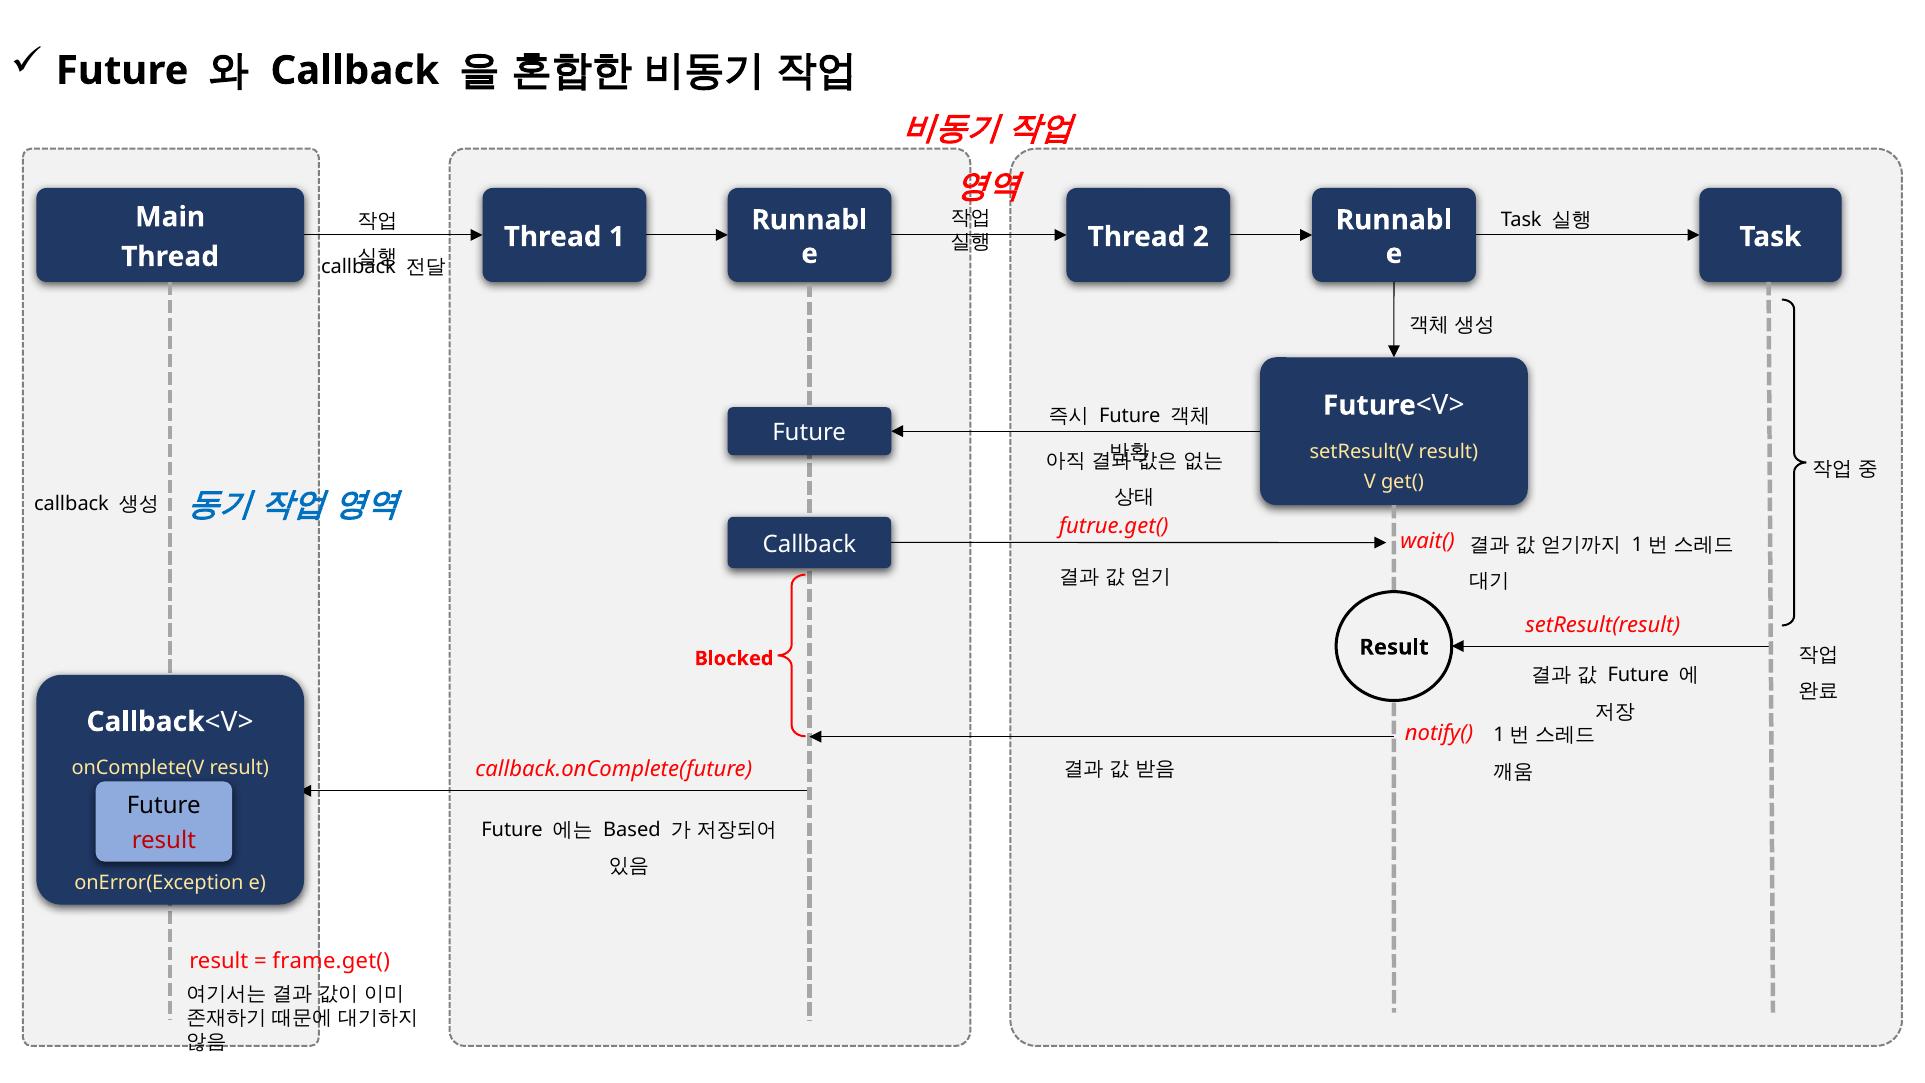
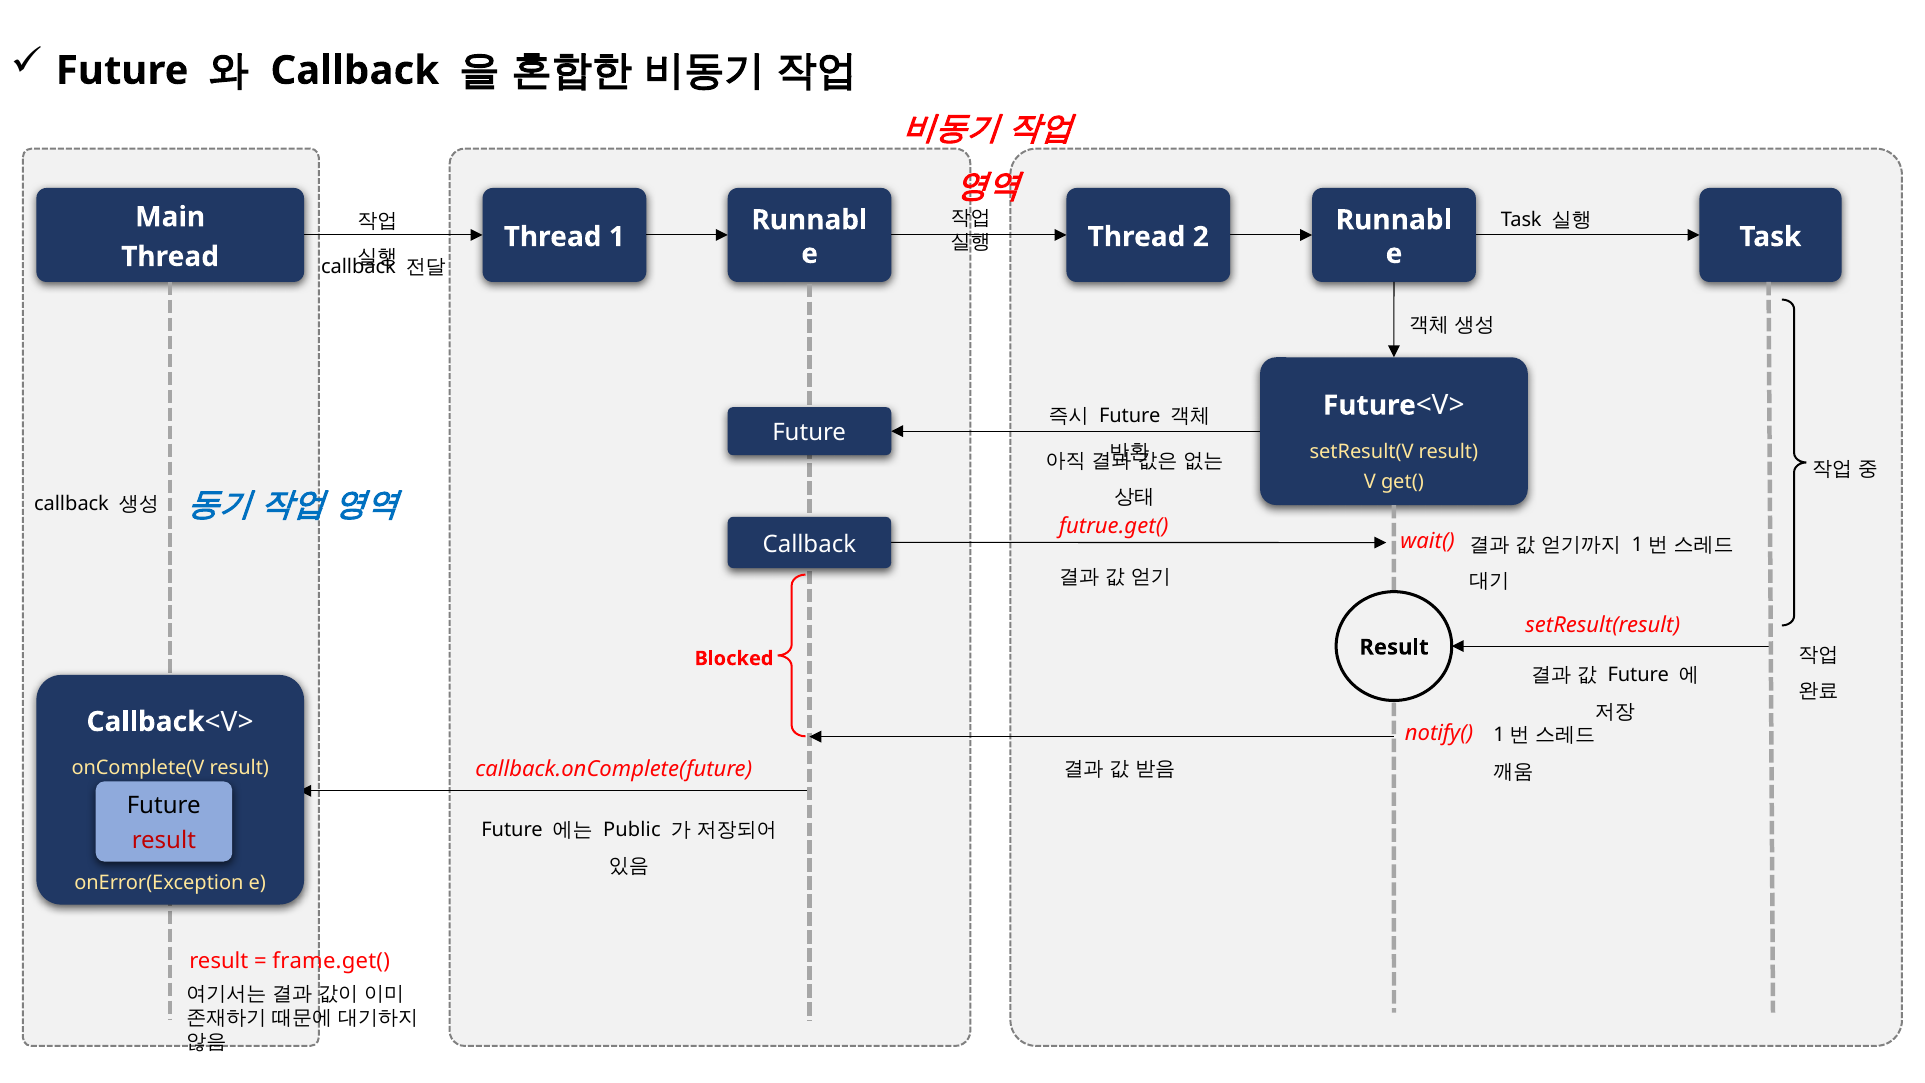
Based: Based -> Public
